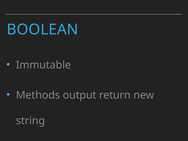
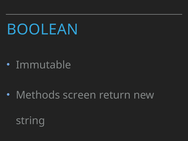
output: output -> screen
